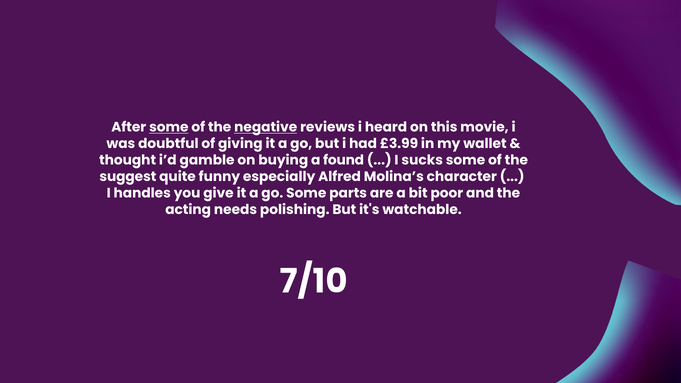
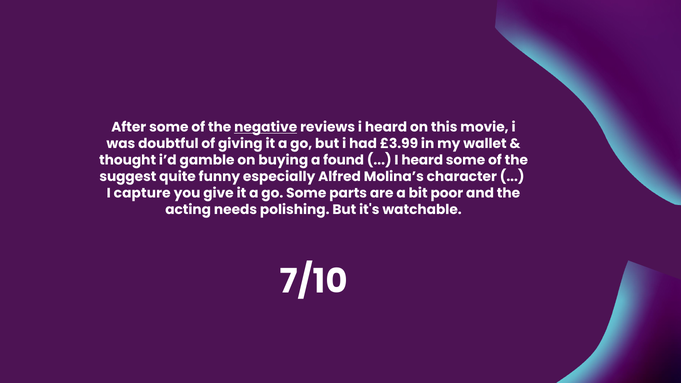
some at (169, 127) underline: present -> none
sucks at (422, 160): sucks -> heard
handles: handles -> capture
